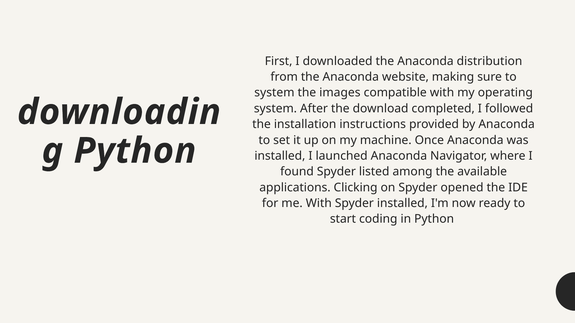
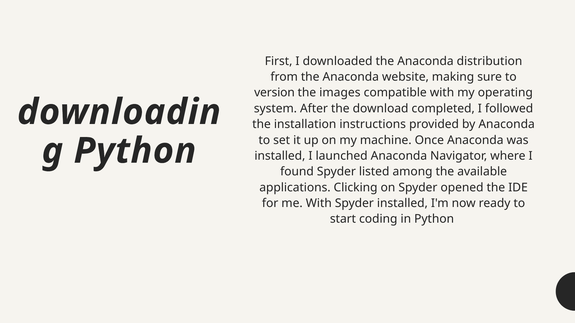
system at (274, 93): system -> version
